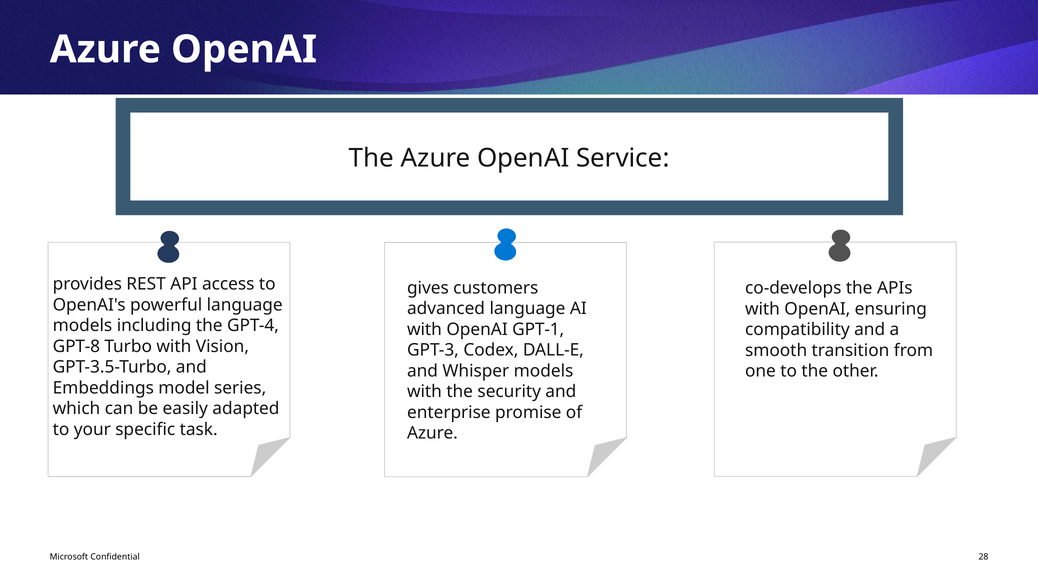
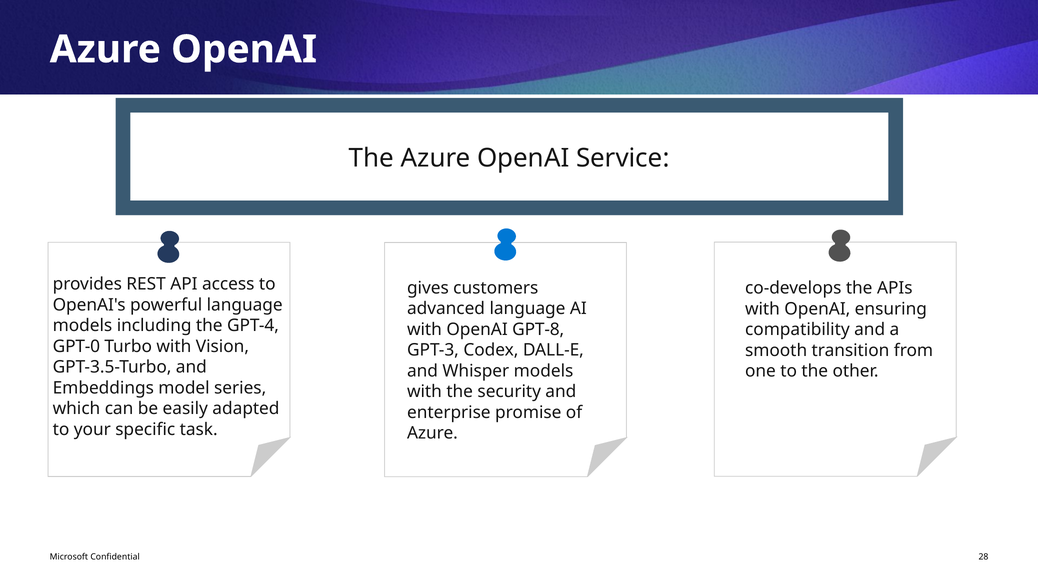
GPT-1: GPT-1 -> GPT-8
GPT-8: GPT-8 -> GPT-0
